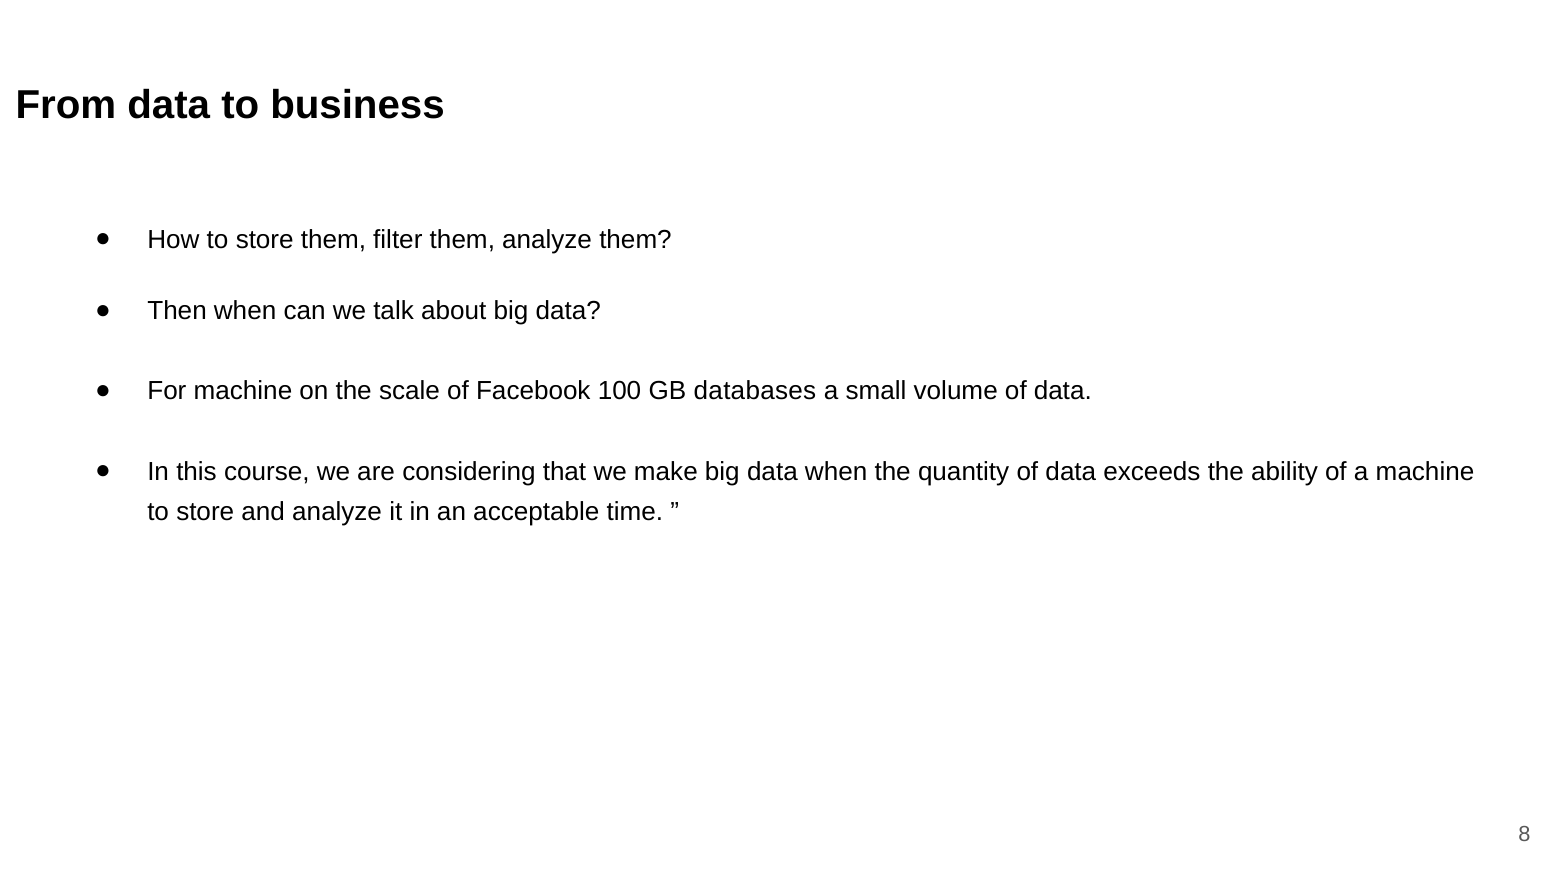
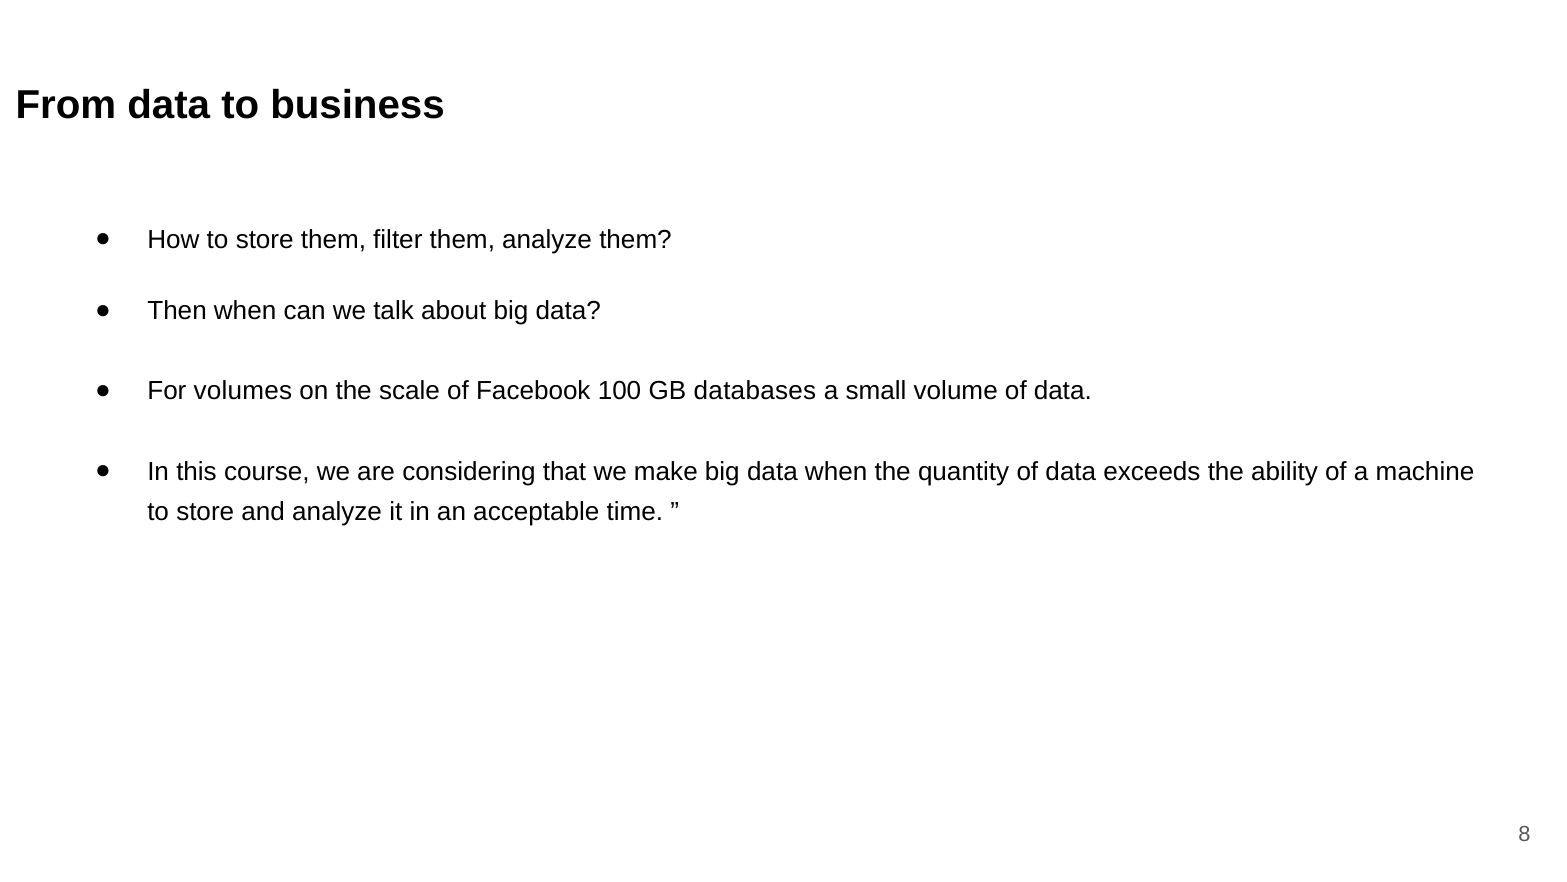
For machine: machine -> volumes
